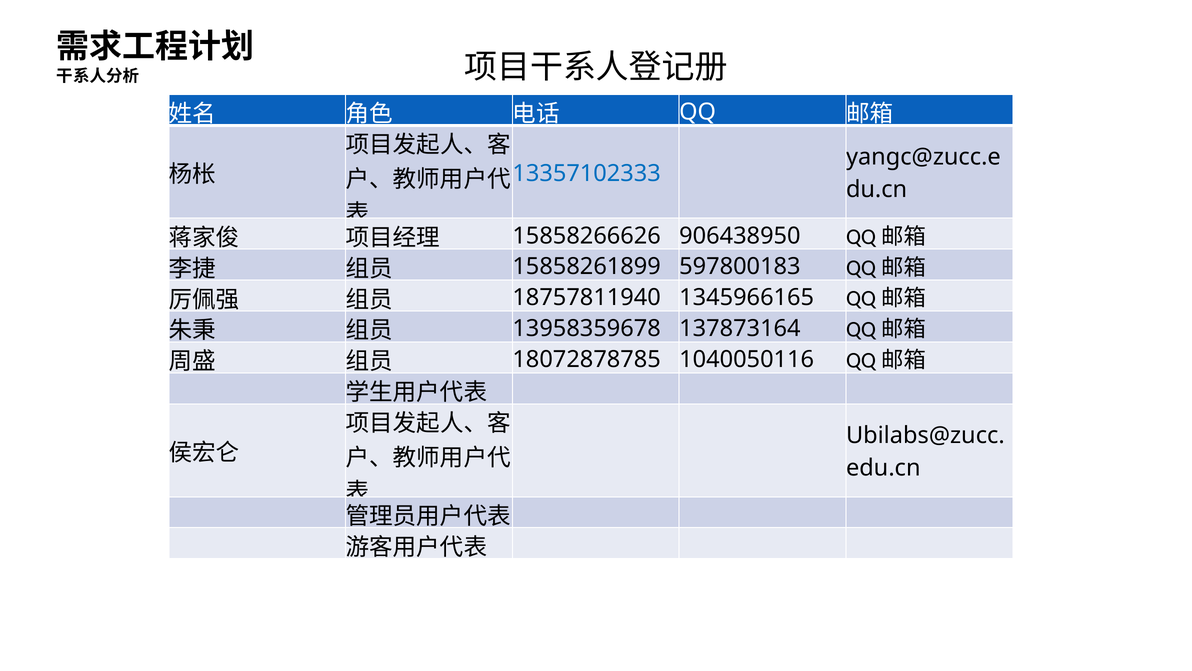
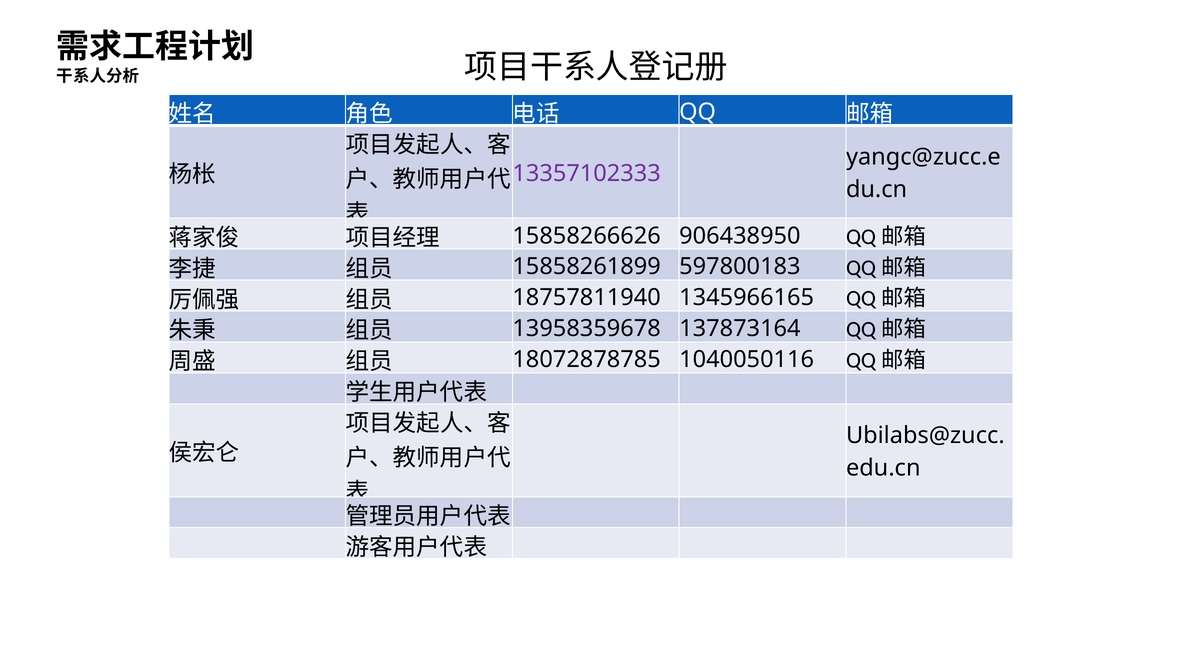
13357102333 colour: blue -> purple
